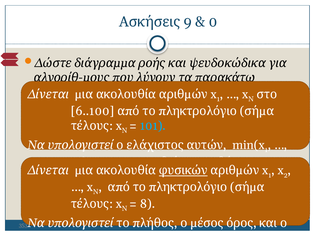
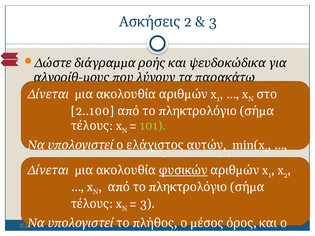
9 at (188, 22): 9 -> 2
0 at (213, 22): 0 -> 3
6..100: 6..100 -> 2..100
101 colour: light blue -> light green
8 at (148, 204): 8 -> 3
